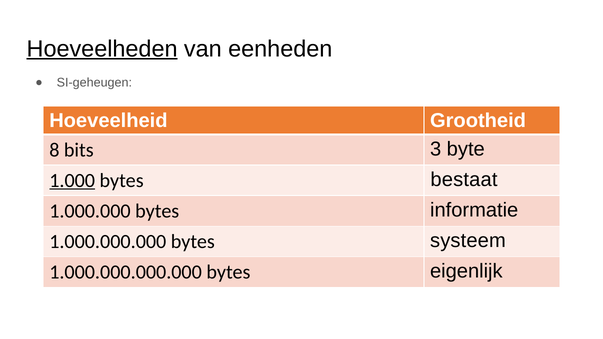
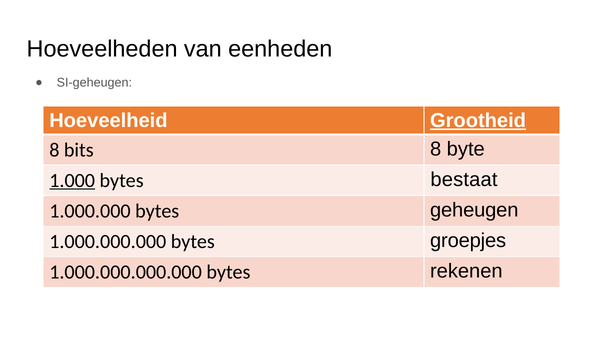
Hoeveelheden underline: present -> none
Grootheid underline: none -> present
bits 3: 3 -> 8
informatie: informatie -> geheugen
systeem: systeem -> groepjes
eigenlijk: eigenlijk -> rekenen
